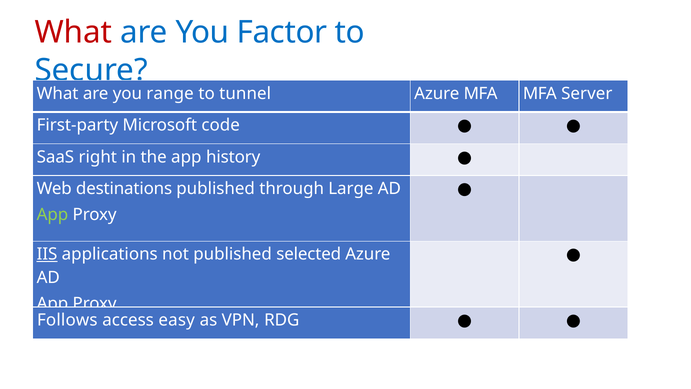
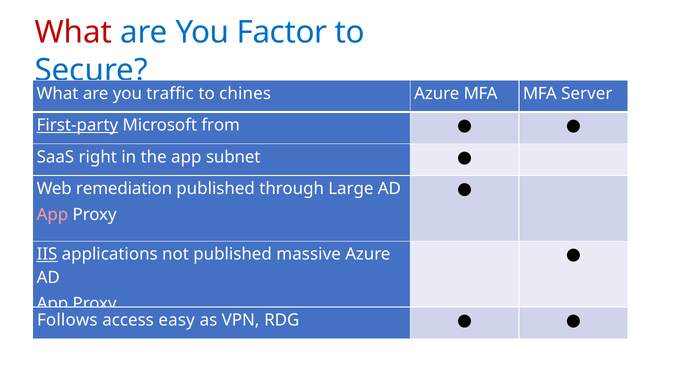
range: range -> traffic
tunnel: tunnel -> chines
First-party underline: none -> present
code: code -> from
history: history -> subnet
destinations: destinations -> remediation
App at (52, 215) colour: light green -> pink
selected: selected -> massive
